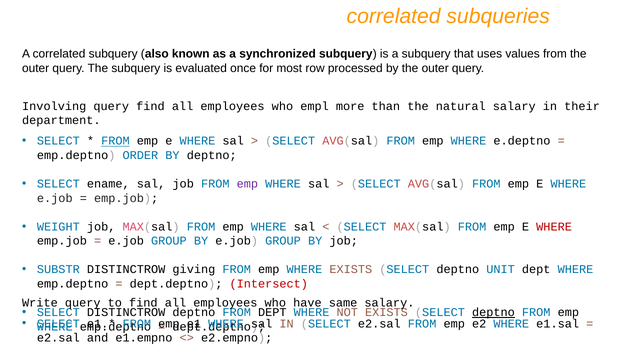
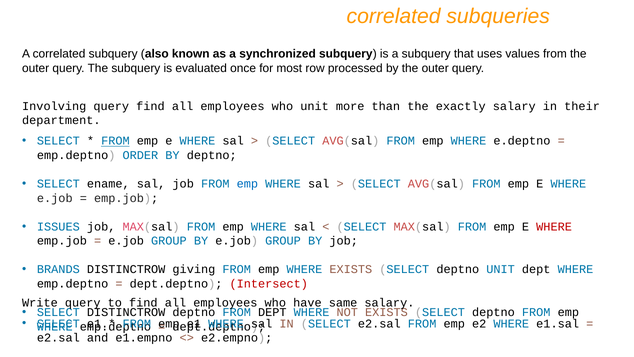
who empl: empl -> unit
natural: natural -> exactly
emp at (247, 184) colour: purple -> blue
WEIGHT: WEIGHT -> ISSUES
SUBSTR: SUBSTR -> BRANDS
deptno at (493, 312) underline: present -> none
